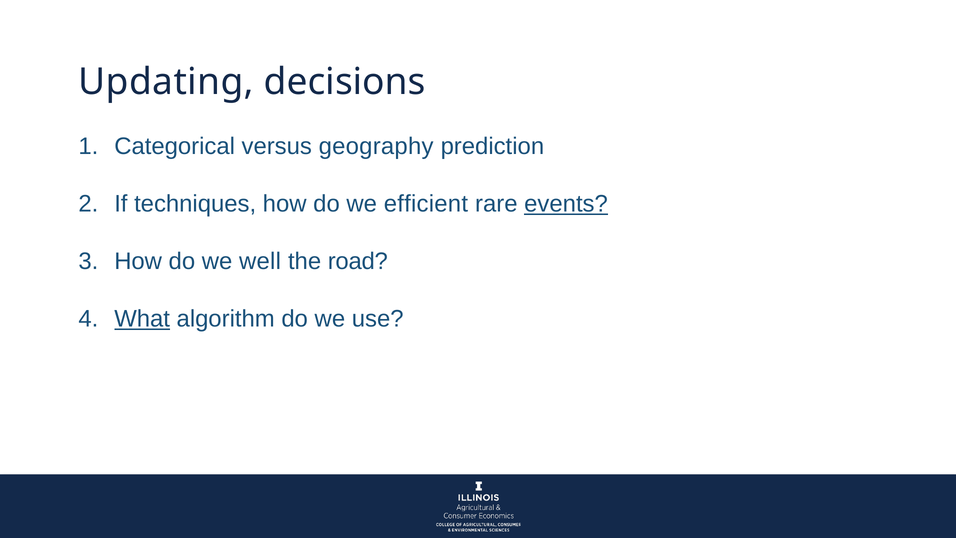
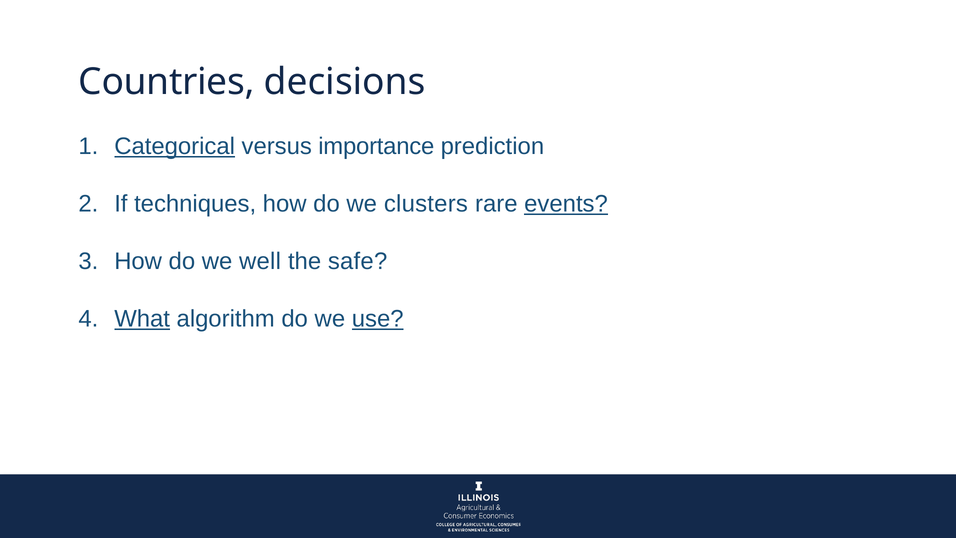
Updating: Updating -> Countries
Categorical underline: none -> present
geography: geography -> importance
efficient: efficient -> clusters
road: road -> safe
use underline: none -> present
